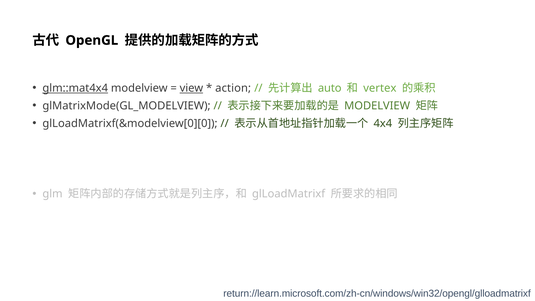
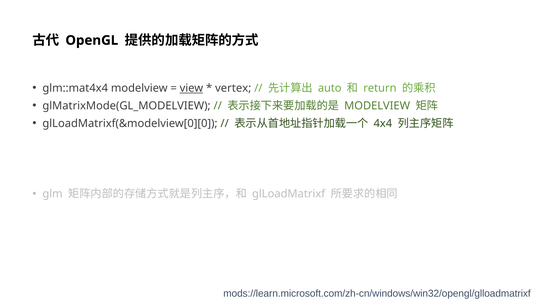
glm::mat4x4 underline: present -> none
action: action -> vertex
vertex: vertex -> return
return://learn.microsoft.com/zh-cn/windows/win32/opengl/glloadmatrixf: return://learn.microsoft.com/zh-cn/windows/win32/opengl/glloadmatrixf -> mods://learn.microsoft.com/zh-cn/windows/win32/opengl/glloadmatrixf
